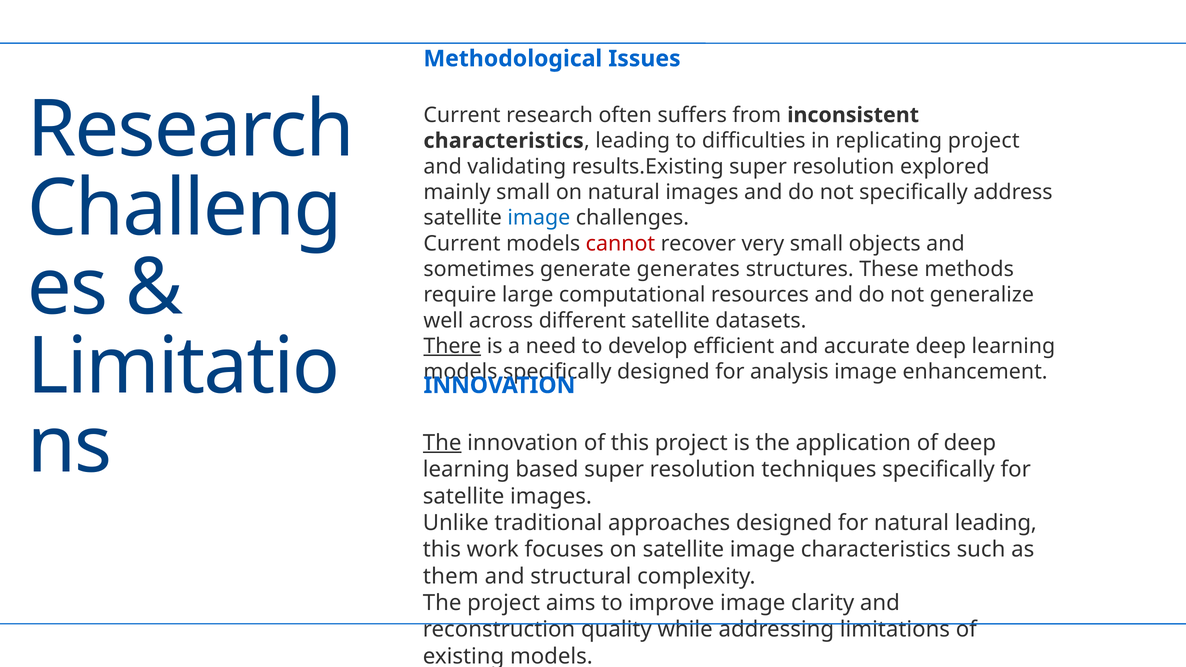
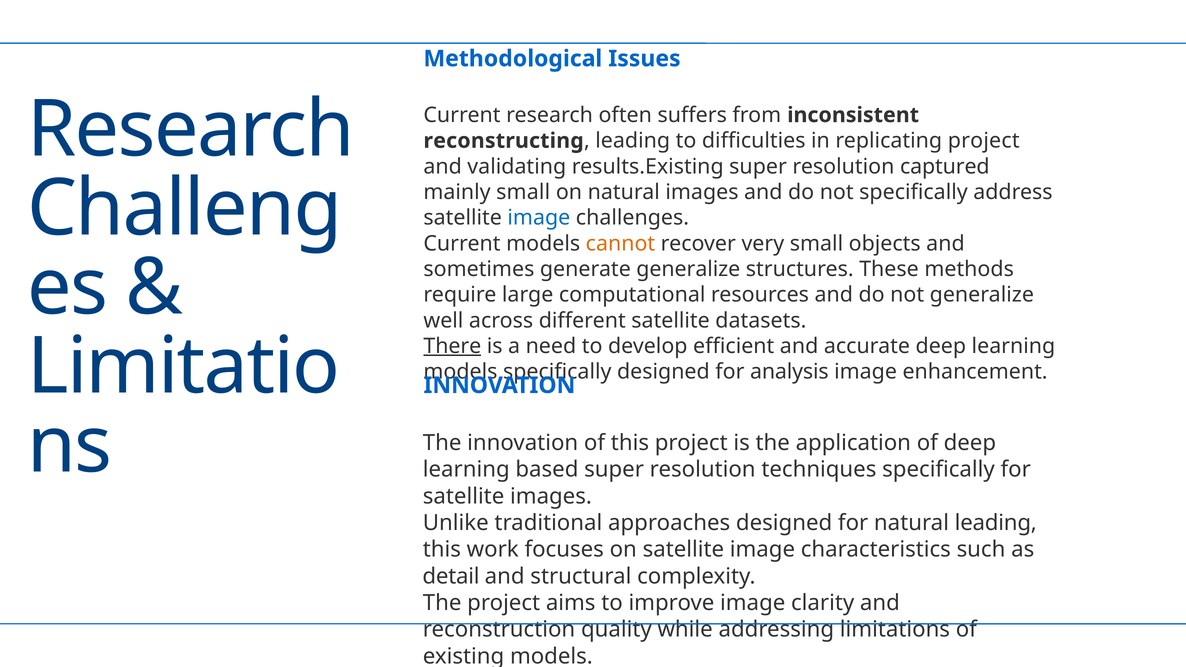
characteristics at (504, 141): characteristics -> reconstructing
explored: explored -> captured
cannot colour: red -> orange
generate generates: generates -> generalize
The at (442, 443) underline: present -> none
them: them -> detail
